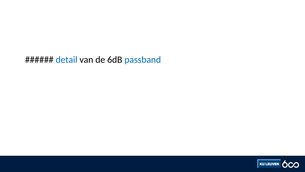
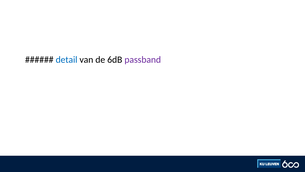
passband colour: blue -> purple
